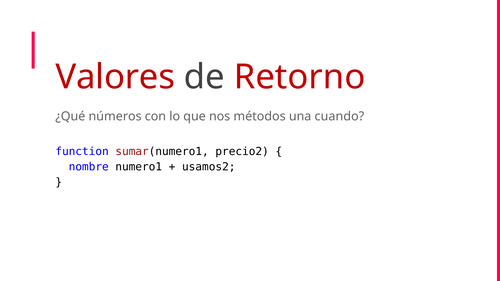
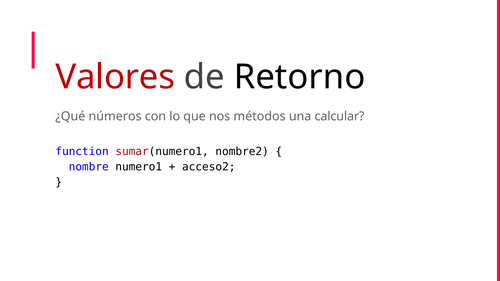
Retorno colour: red -> black
cuando: cuando -> calcular
precio2: precio2 -> nombre2
usamos2: usamos2 -> acceso2
